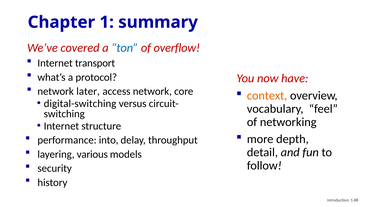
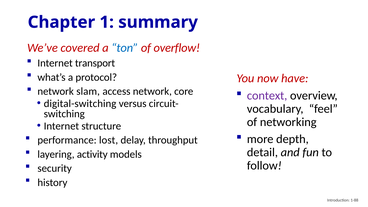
later: later -> slam
context colour: orange -> purple
into: into -> lost
various: various -> activity
